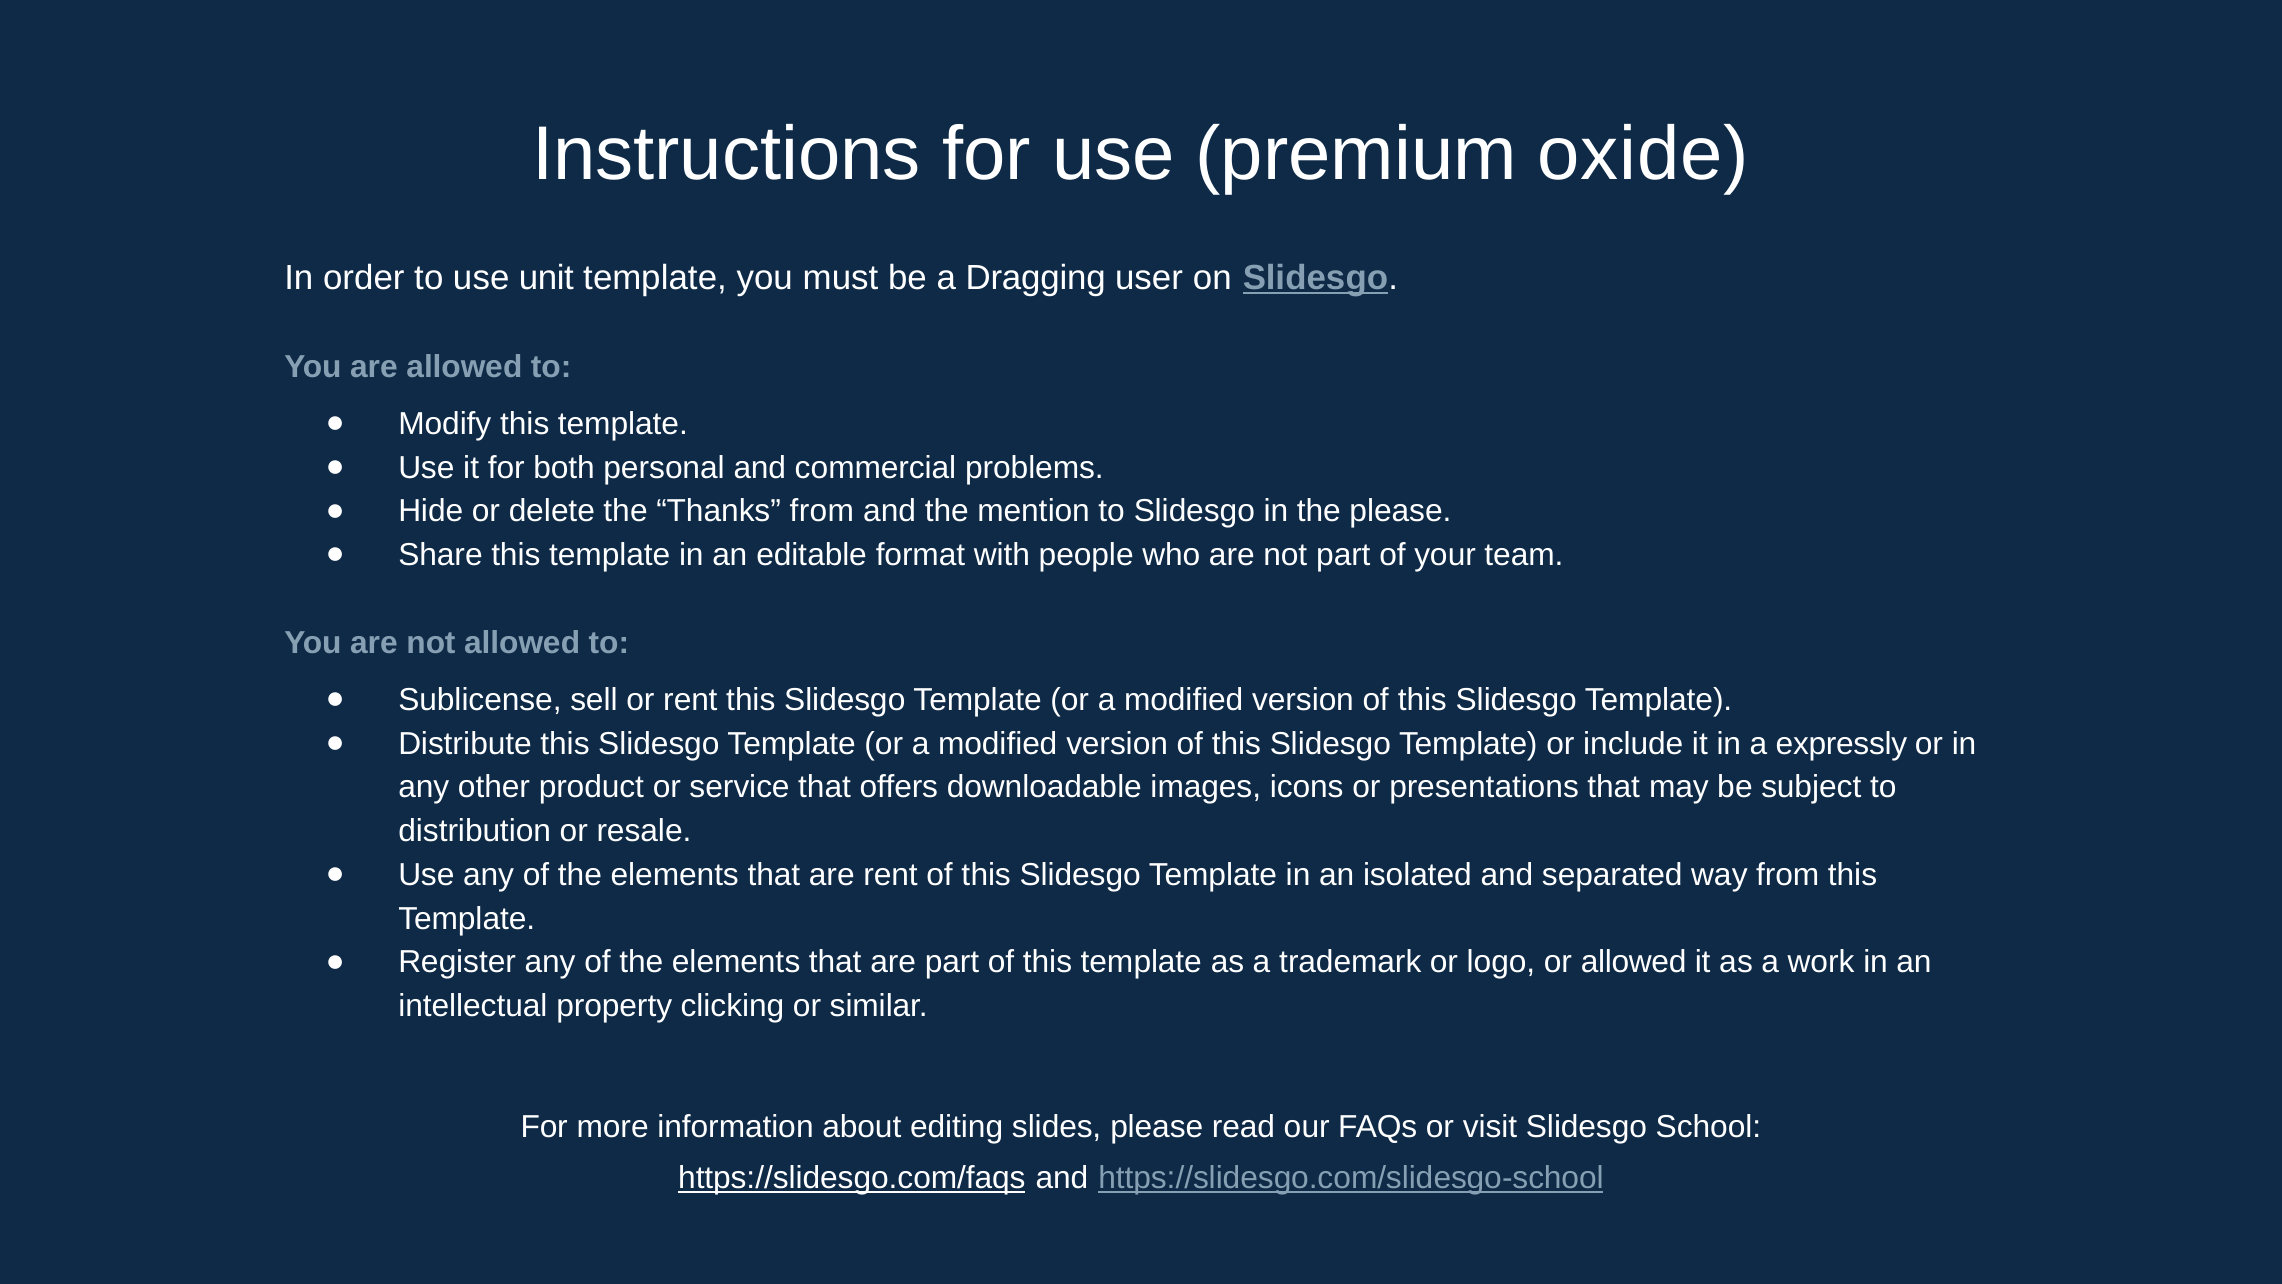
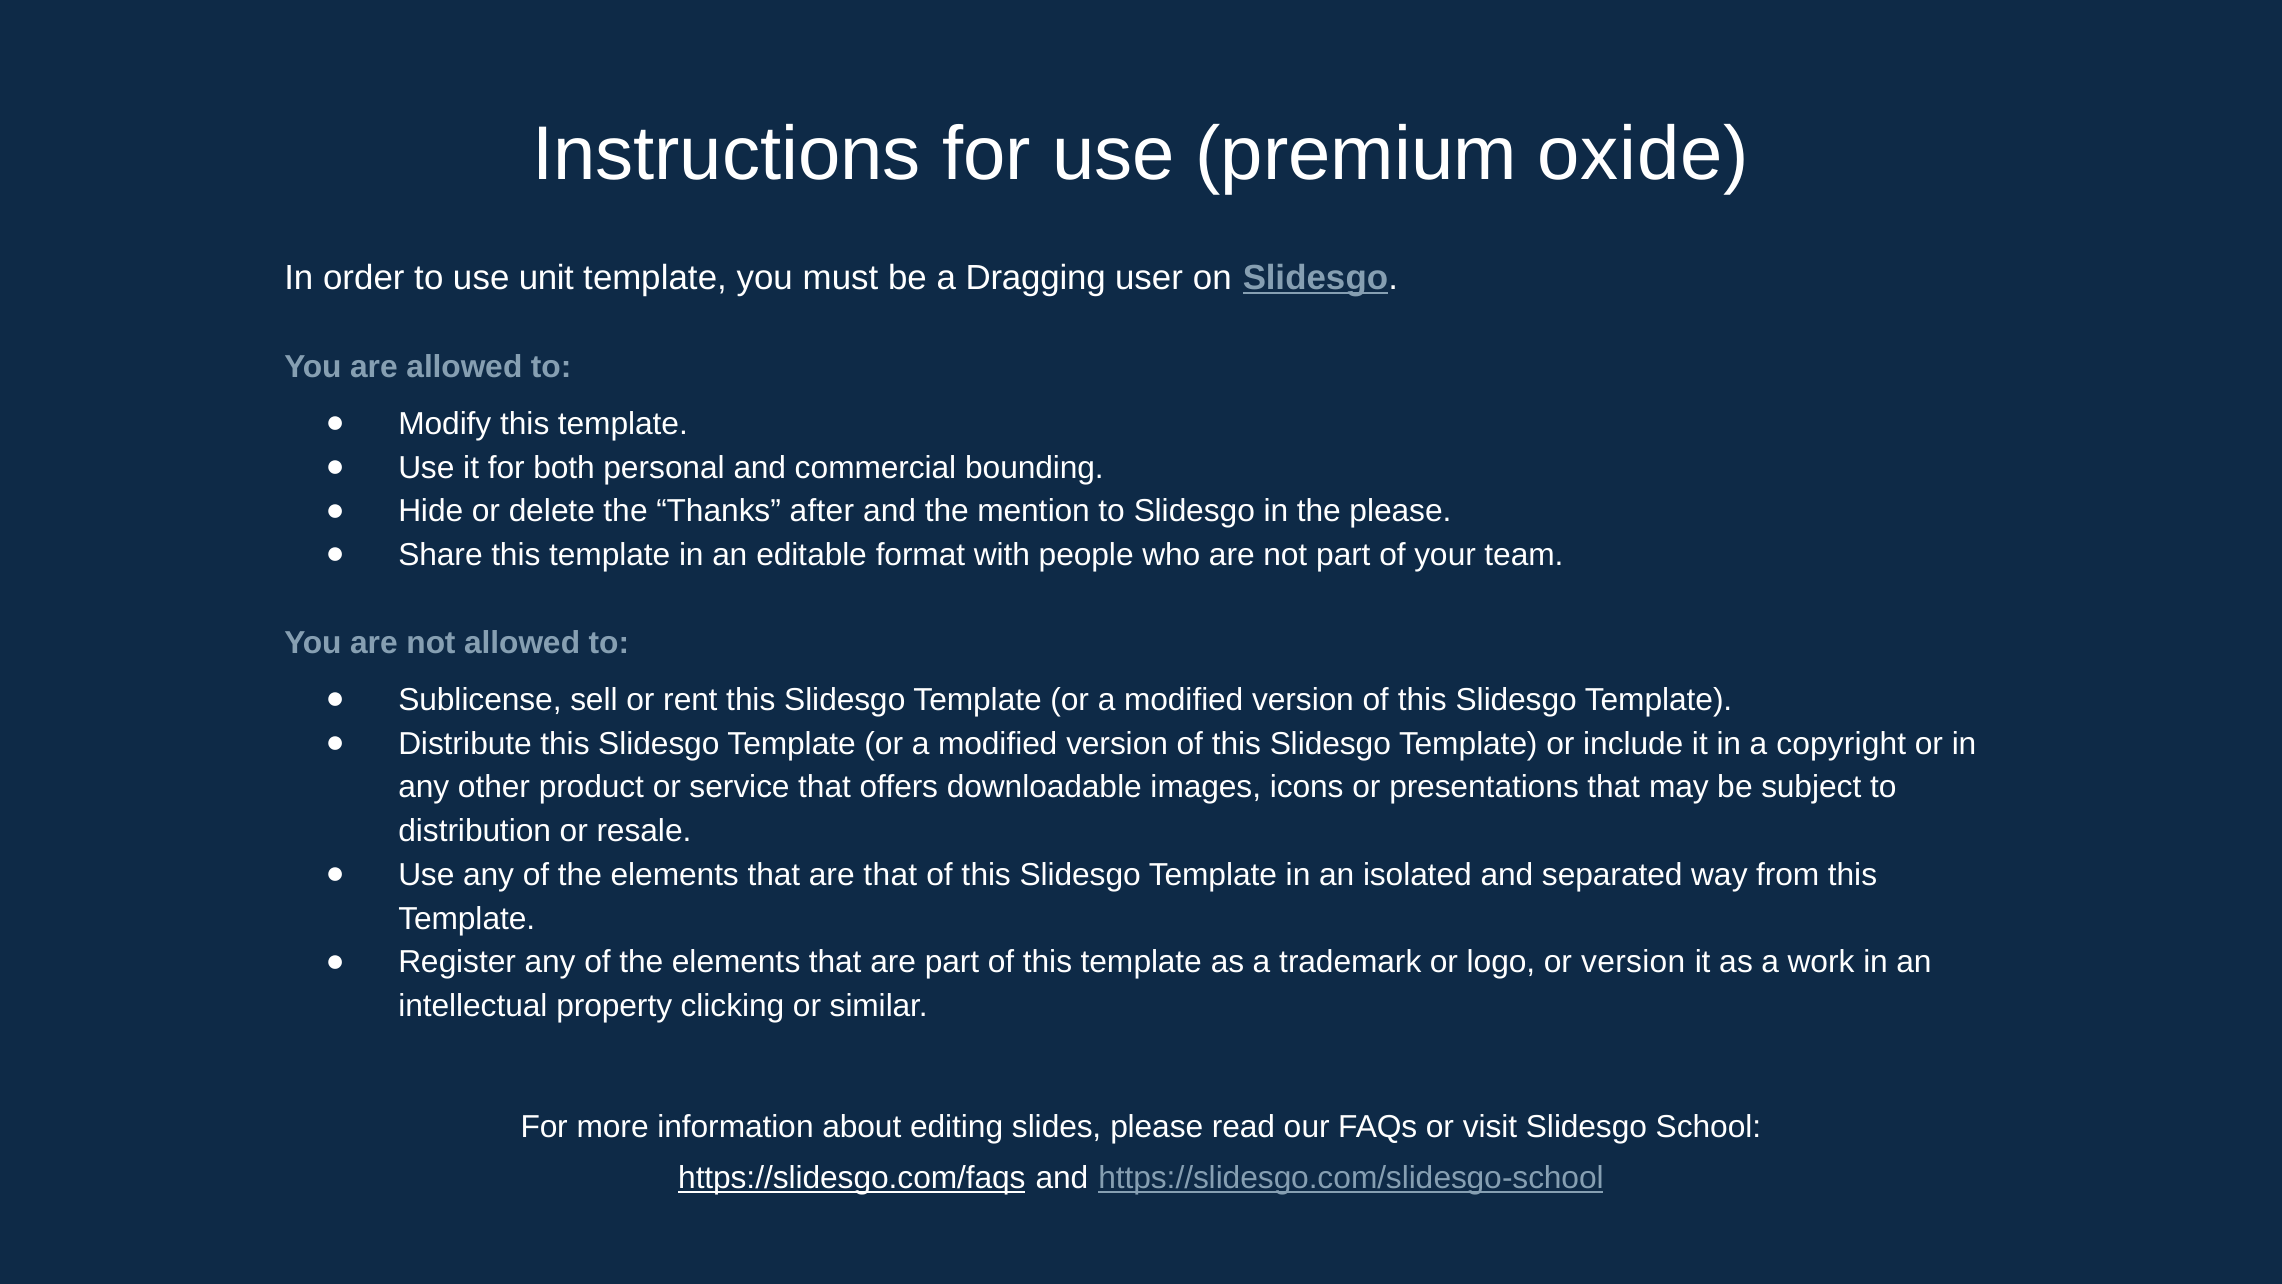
problems: problems -> bounding
Thanks from: from -> after
expressly: expressly -> copyright
are rent: rent -> that
or allowed: allowed -> version
